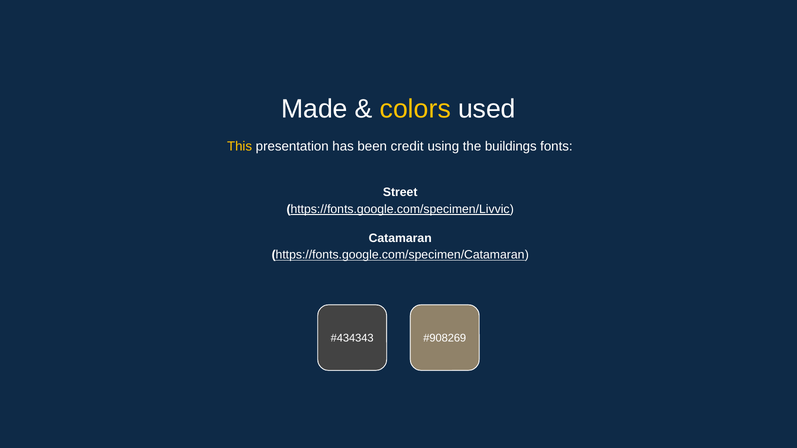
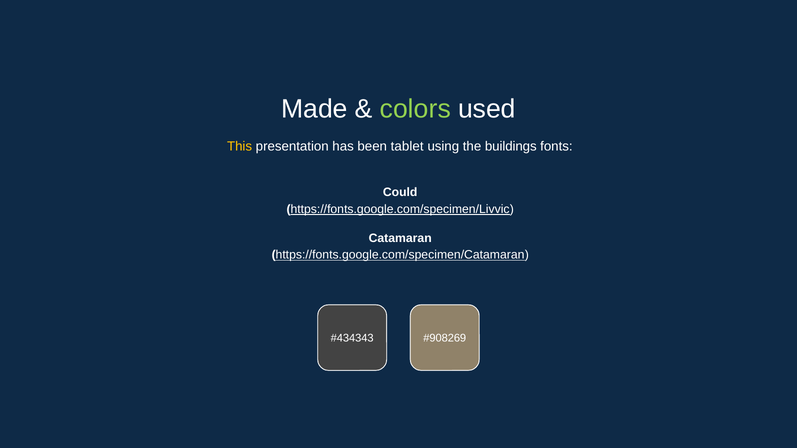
colors colour: yellow -> light green
credit: credit -> tablet
Street: Street -> Could
